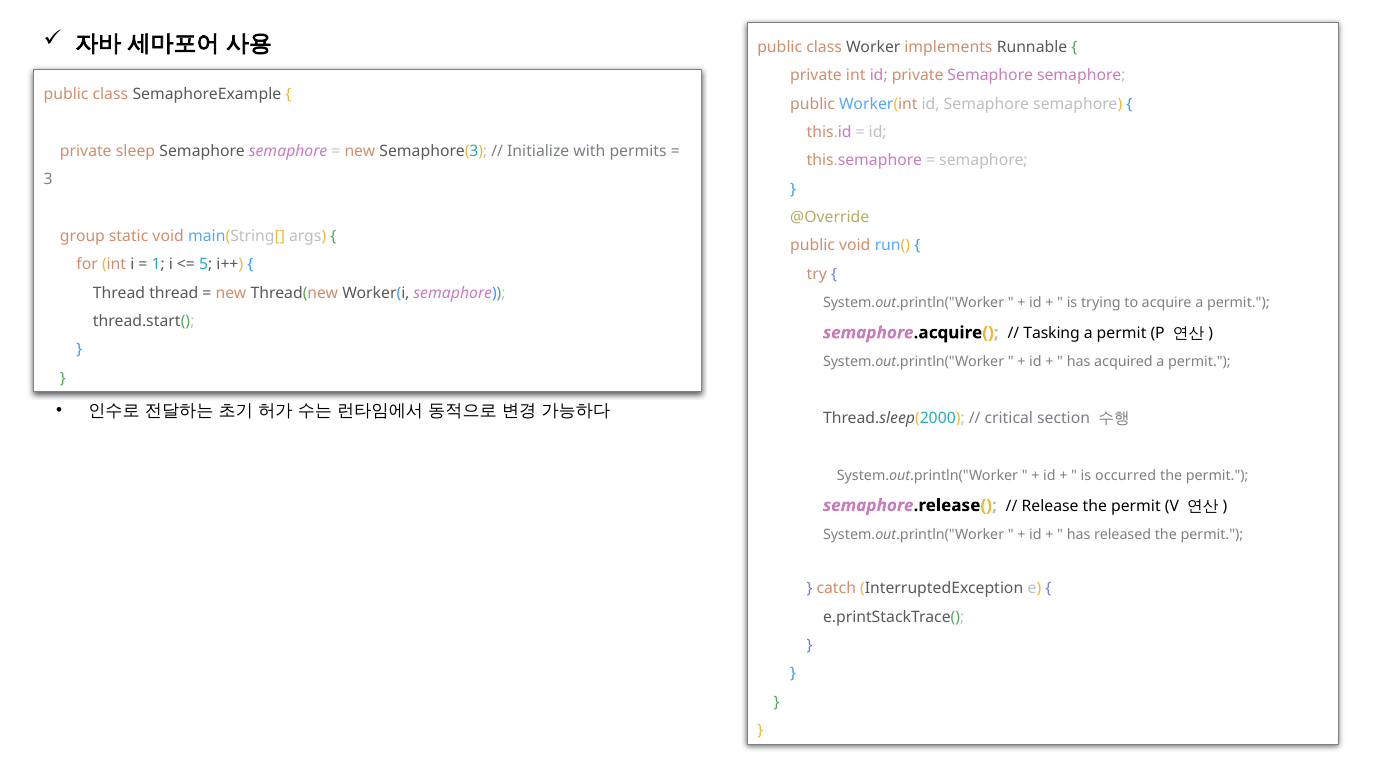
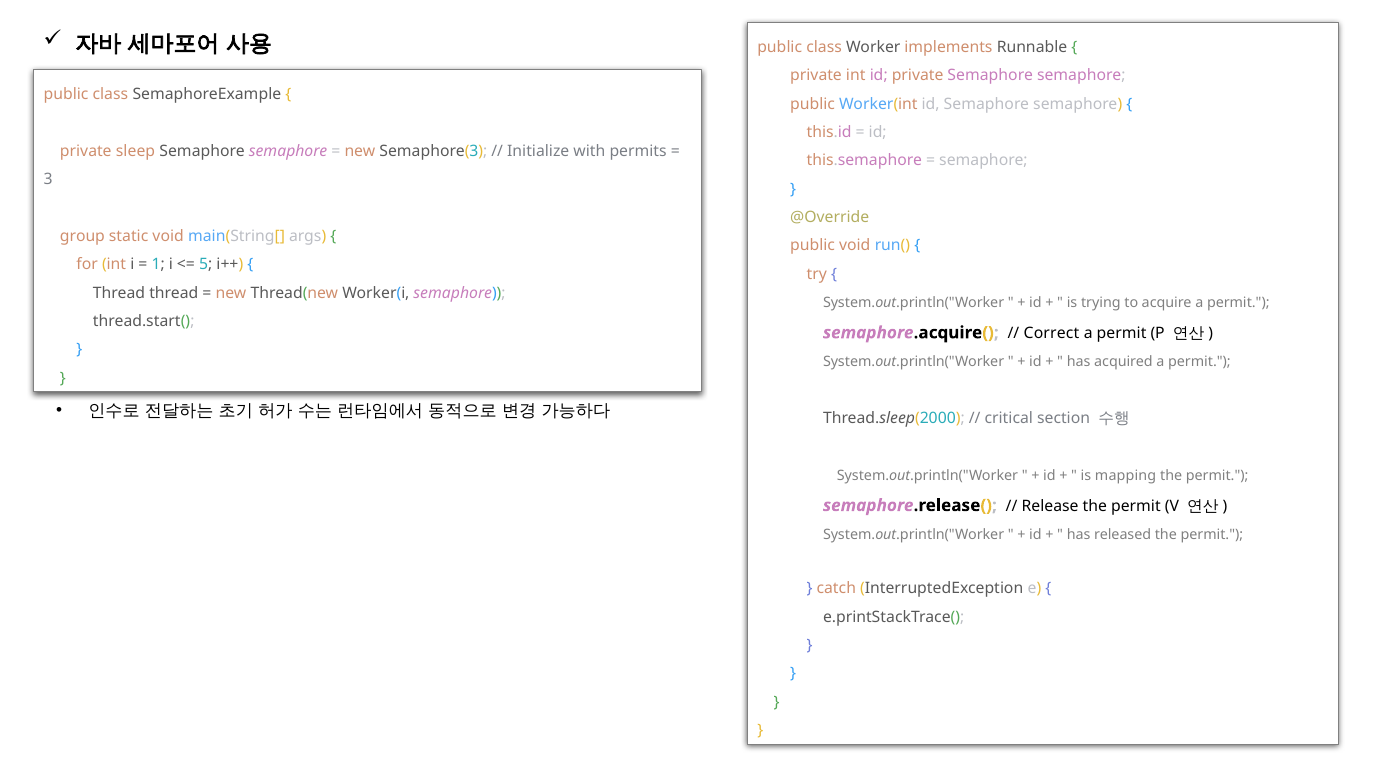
Tasking: Tasking -> Correct
occurred: occurred -> mapping
